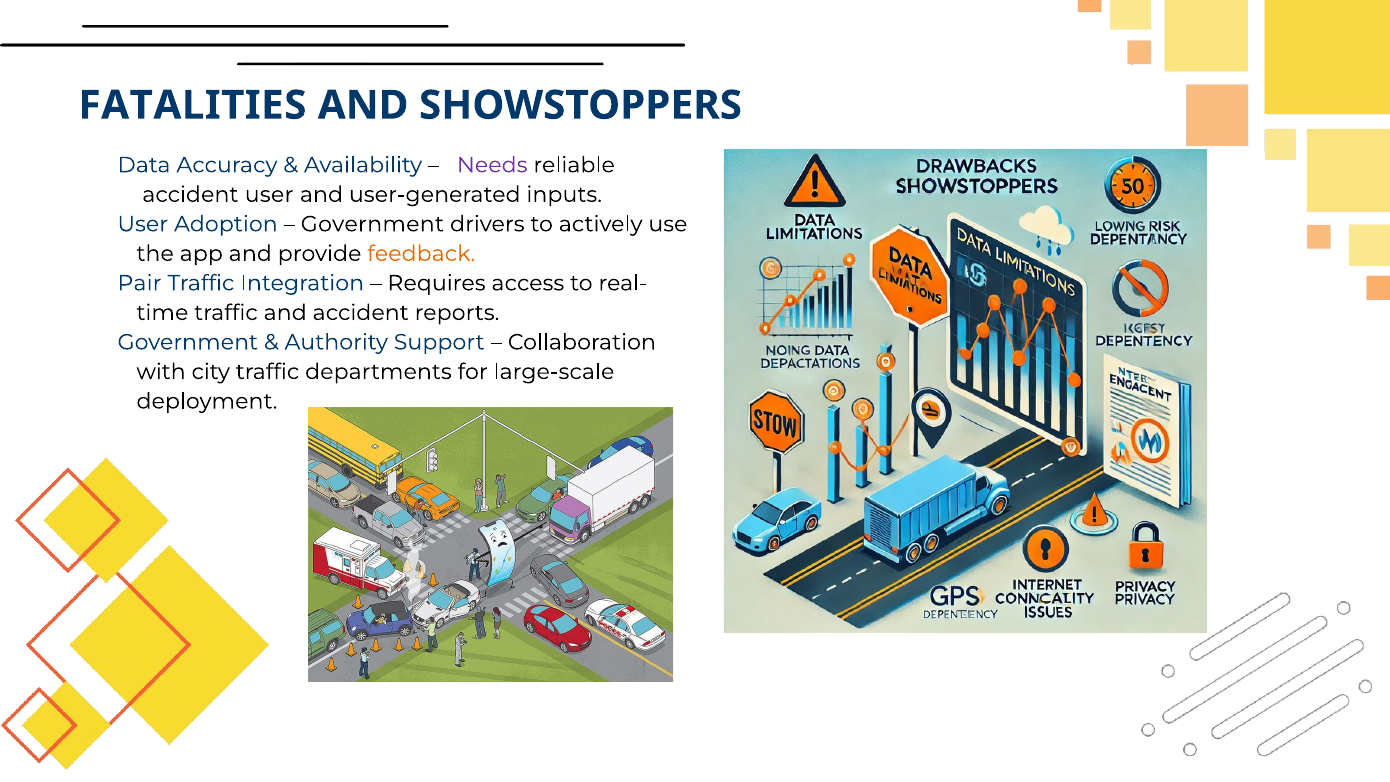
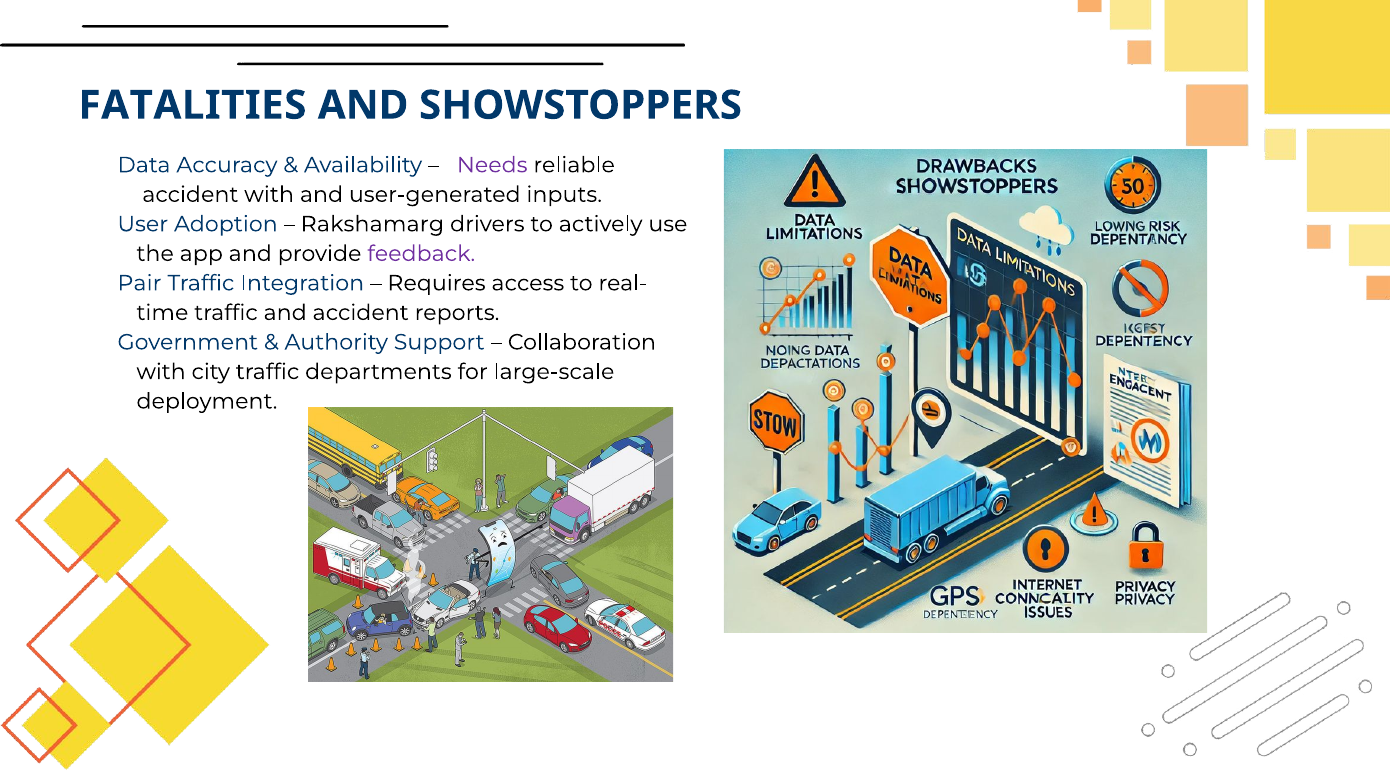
accident user: user -> with
Government at (372, 224): Government -> Rakshamarg
feedback colour: orange -> purple
